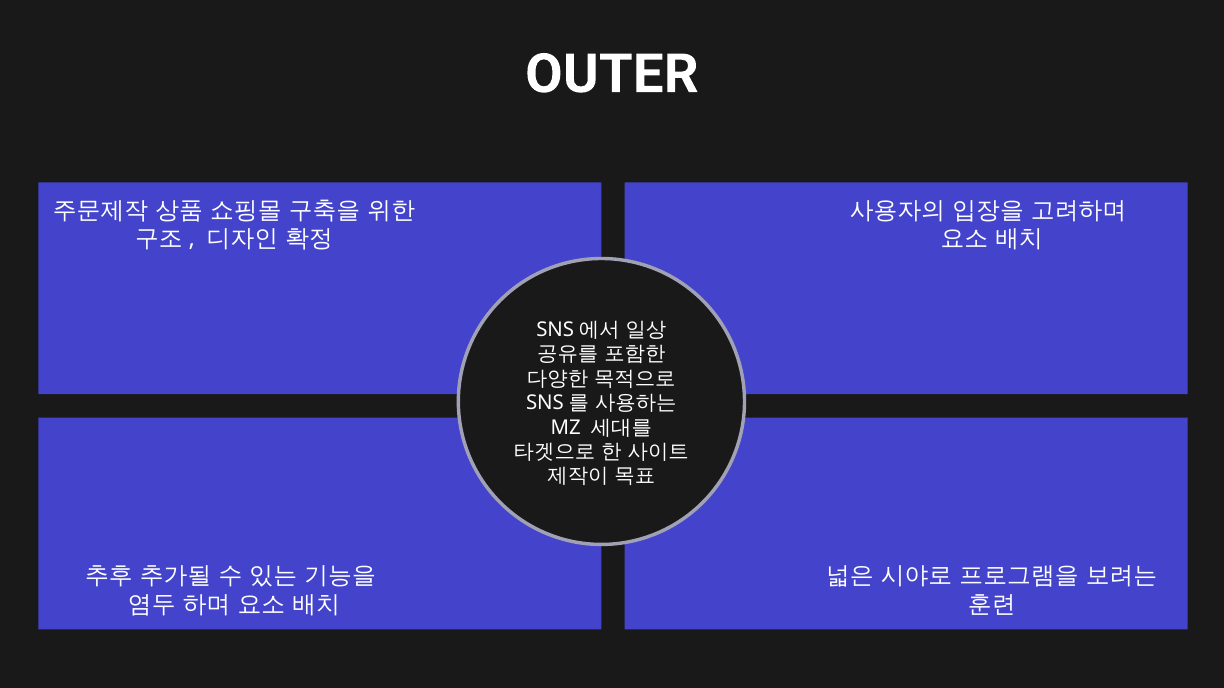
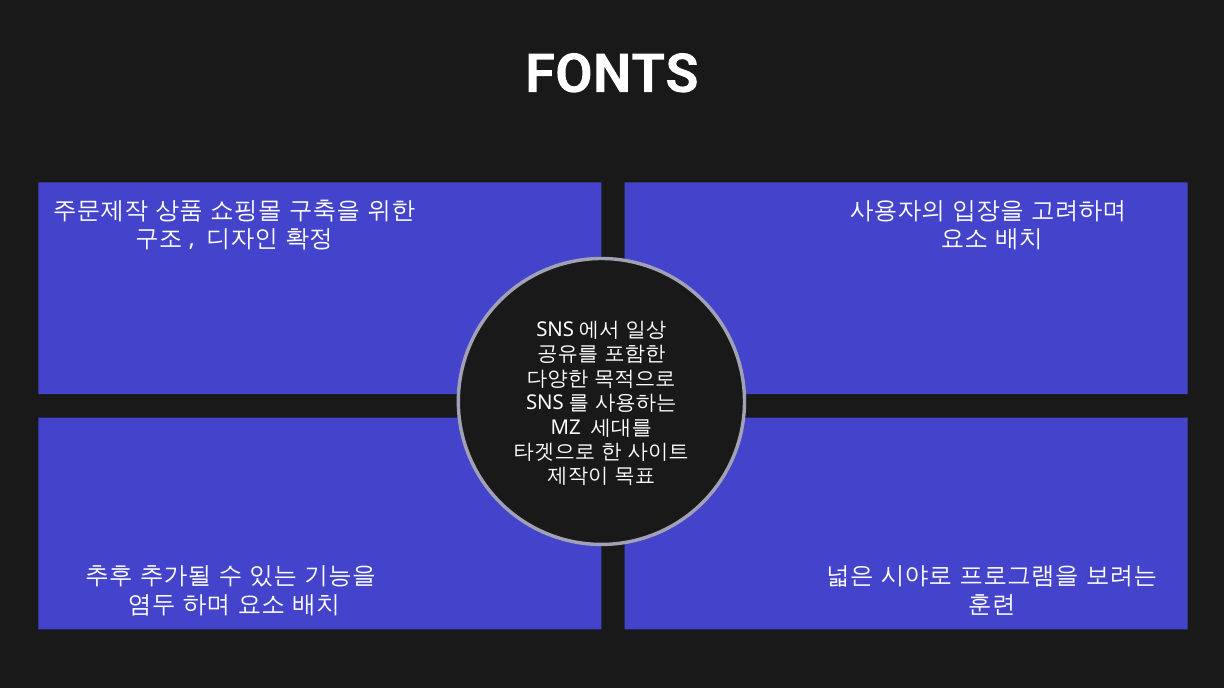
OUTER: OUTER -> FONTS
